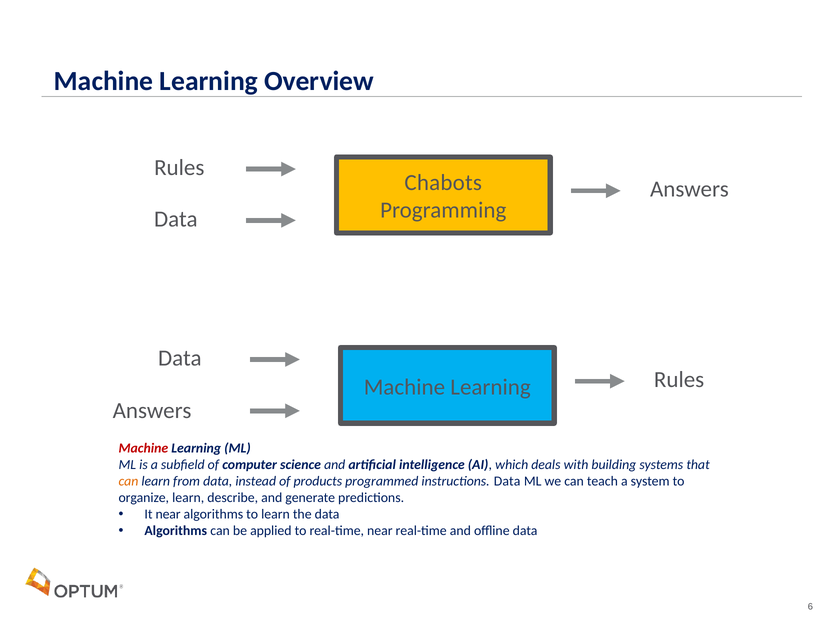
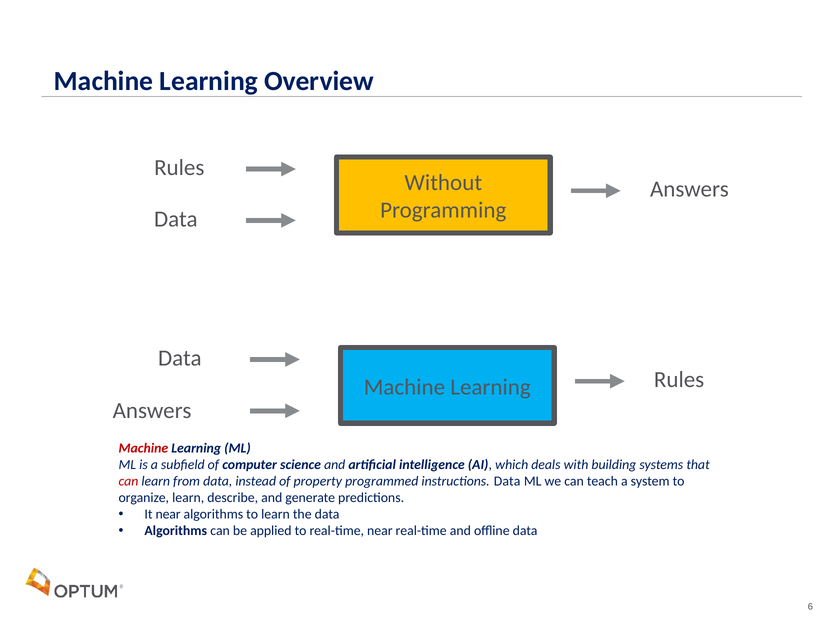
Chabots: Chabots -> Without
can at (128, 481) colour: orange -> red
products: products -> property
